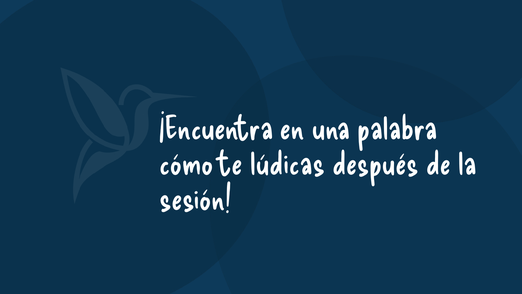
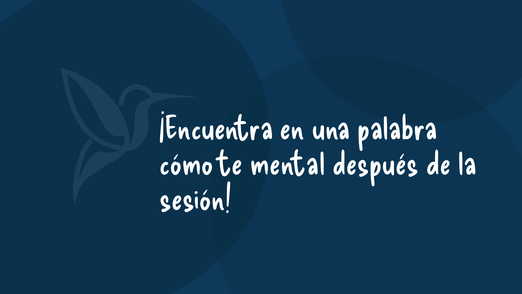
lúdicas: lúdicas -> mental
